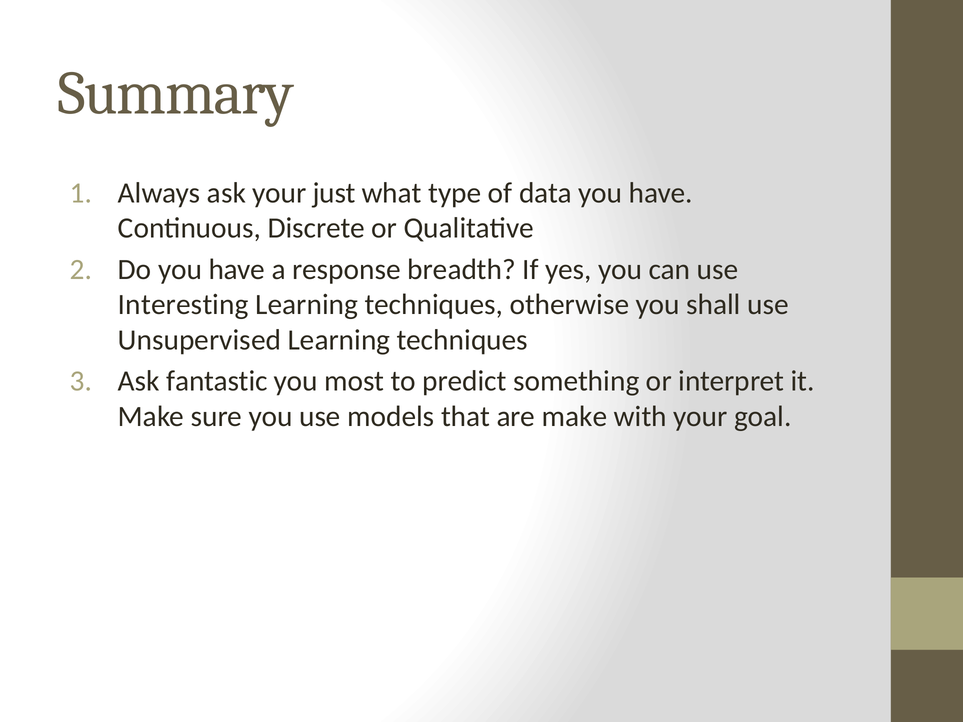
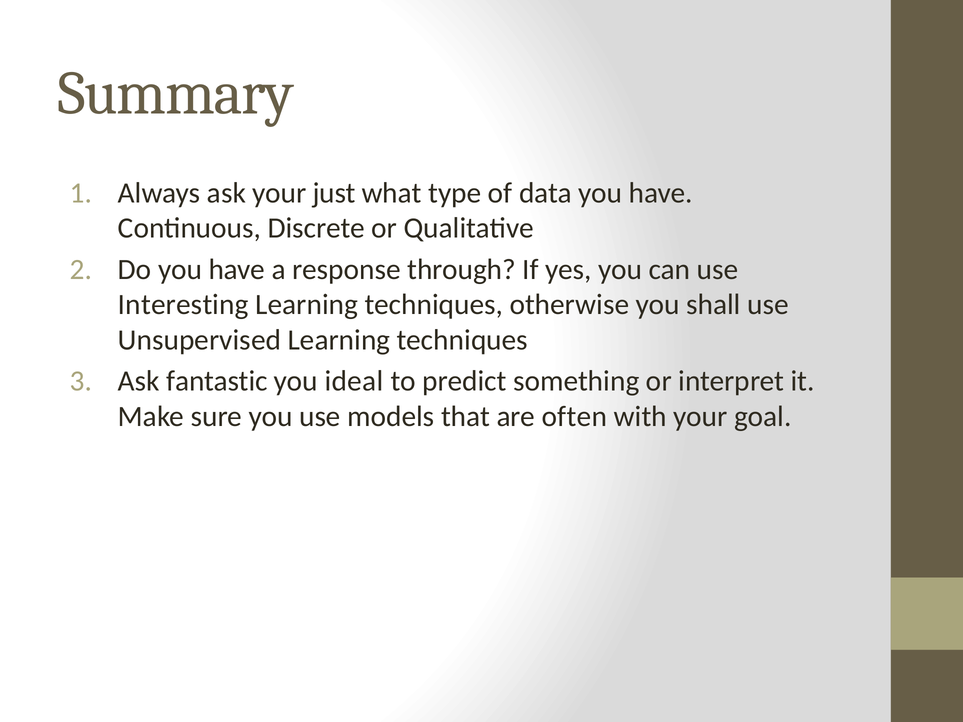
breadth: breadth -> through
most: most -> ideal
are make: make -> often
